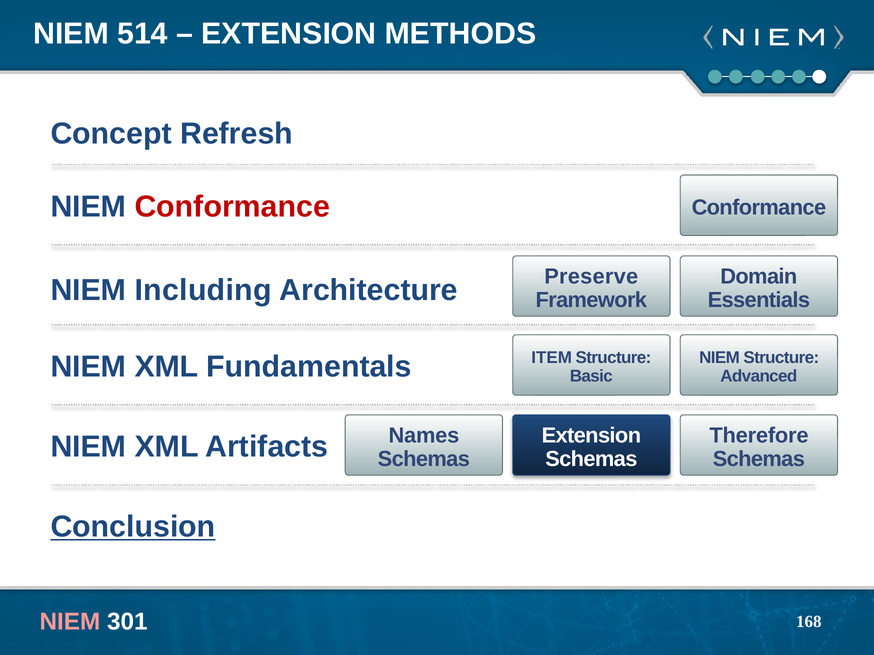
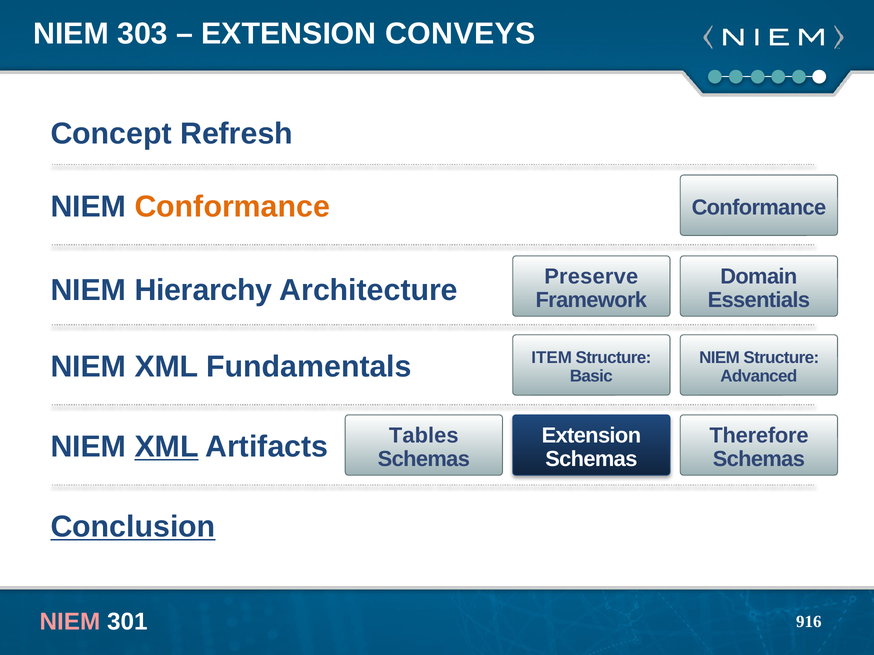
514: 514 -> 303
METHODS: METHODS -> CONVEYS
Conformance at (232, 207) colour: red -> orange
Including: Including -> Hierarchy
Names: Names -> Tables
XML at (167, 447) underline: none -> present
168: 168 -> 916
